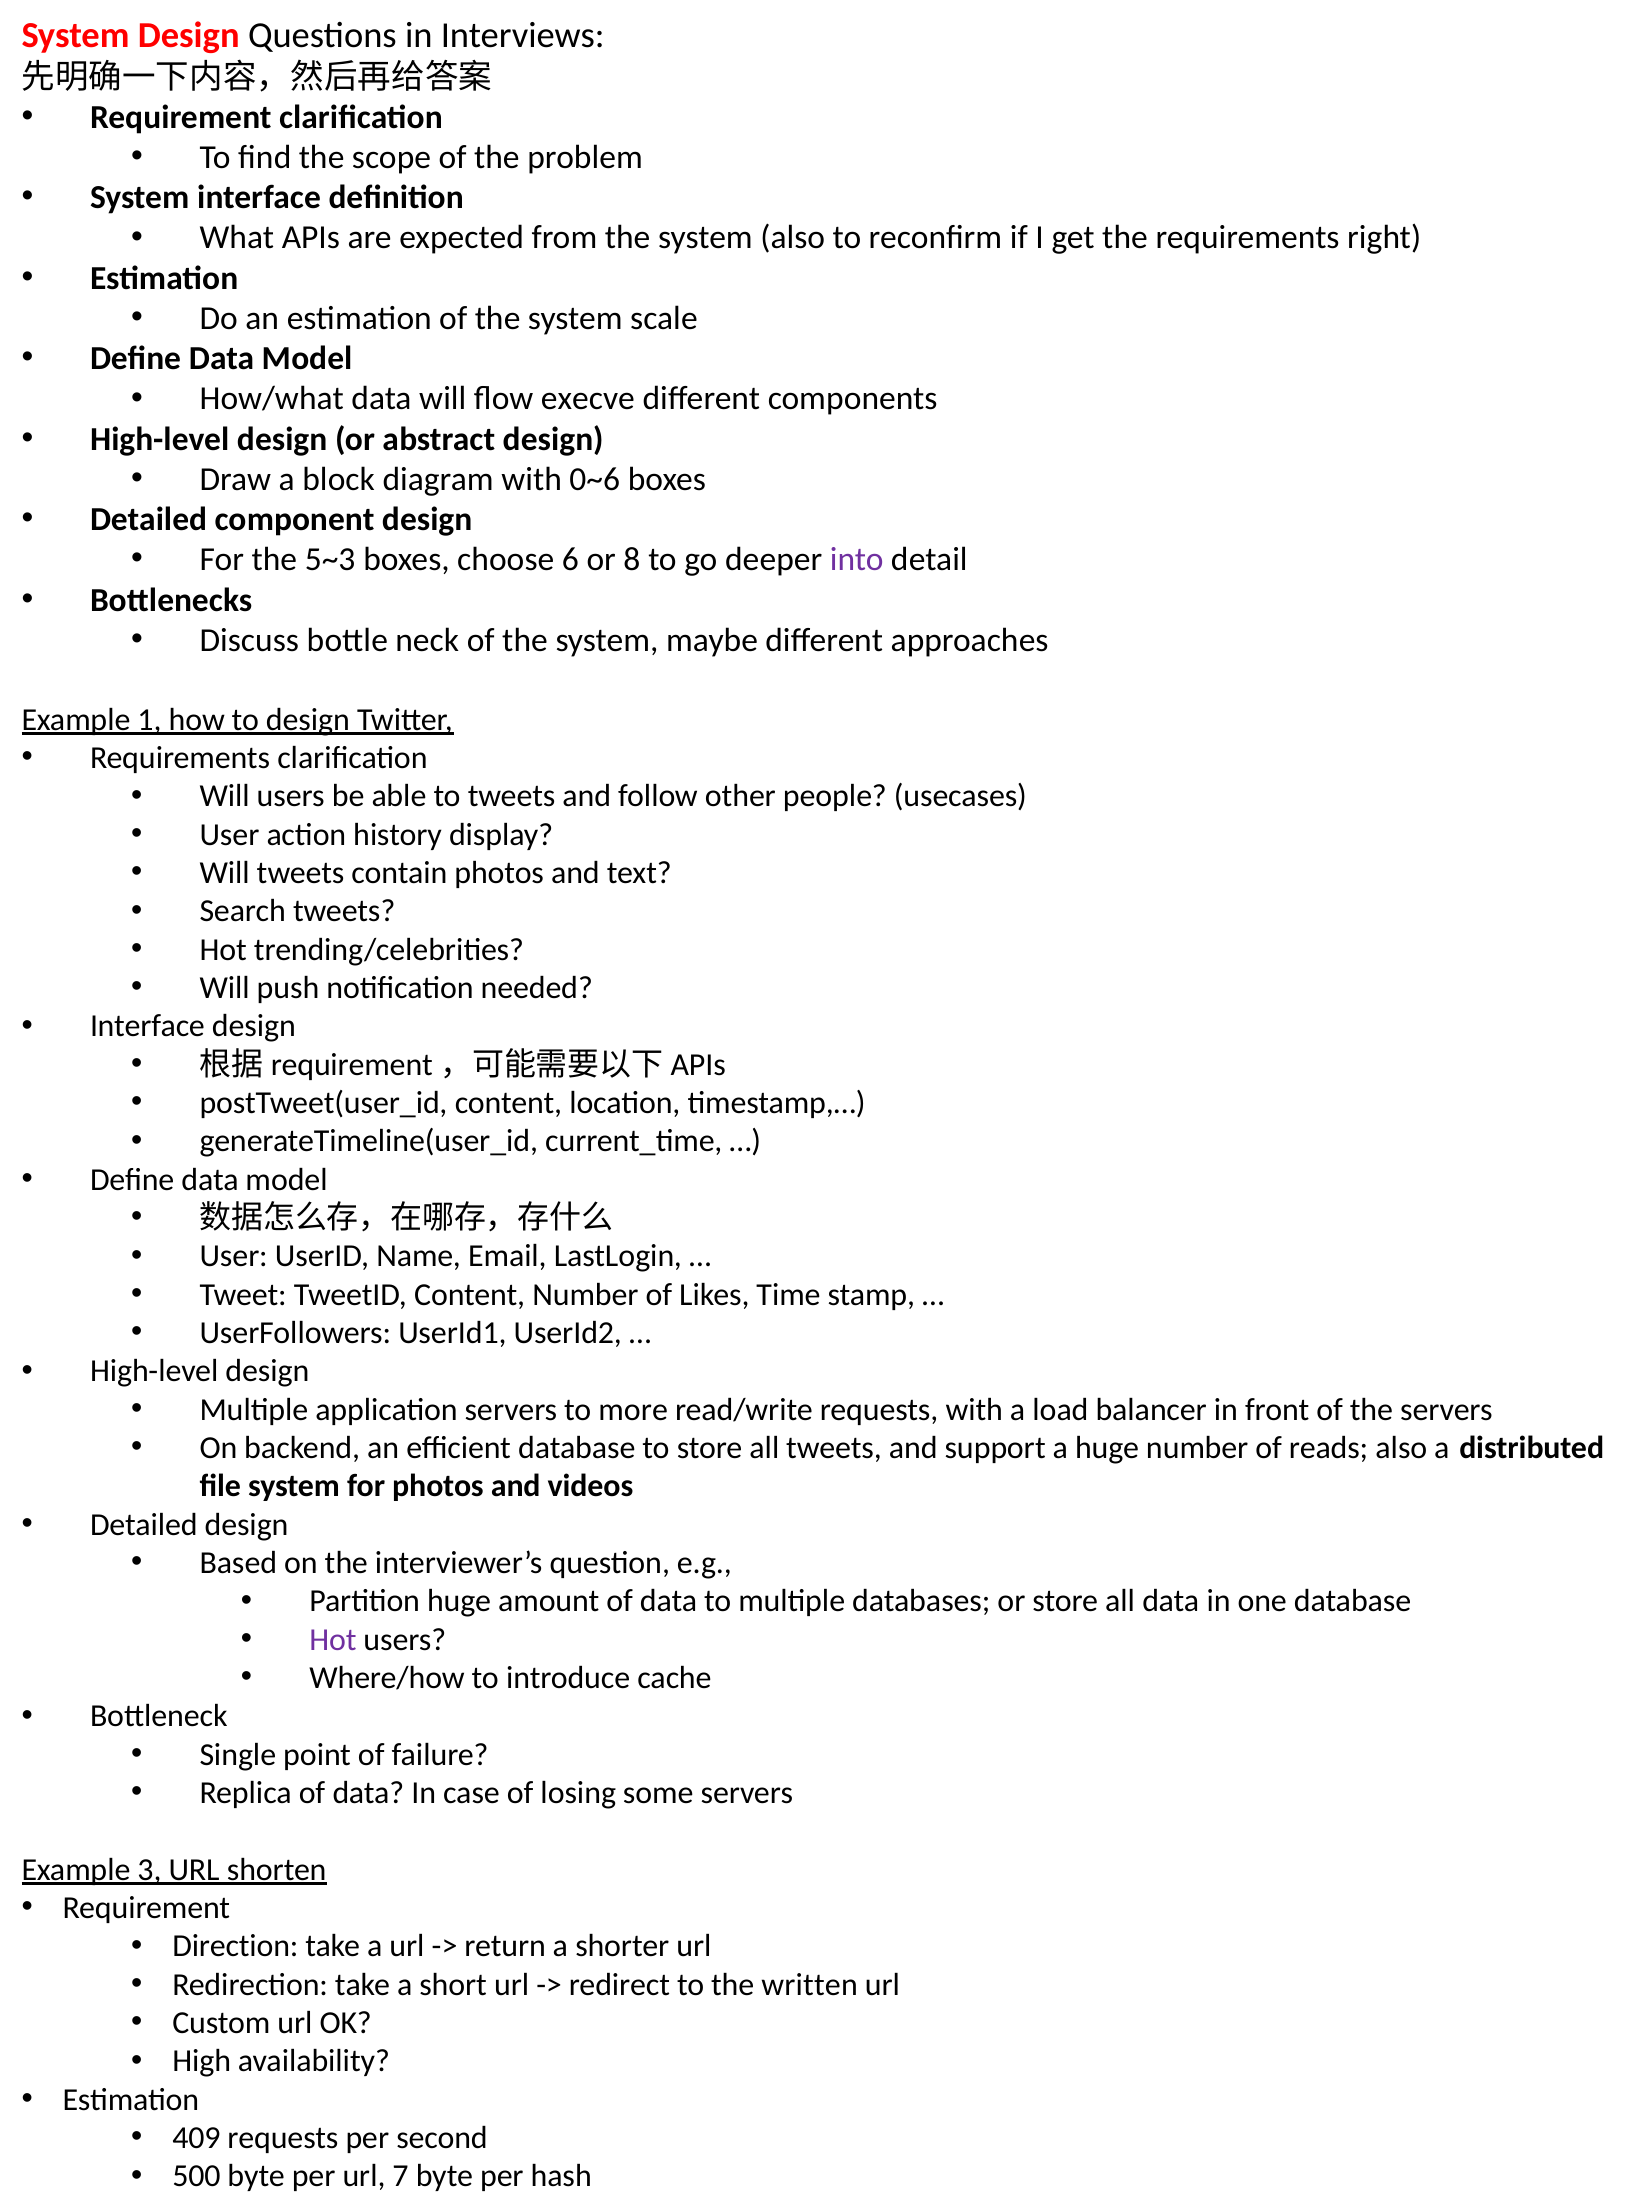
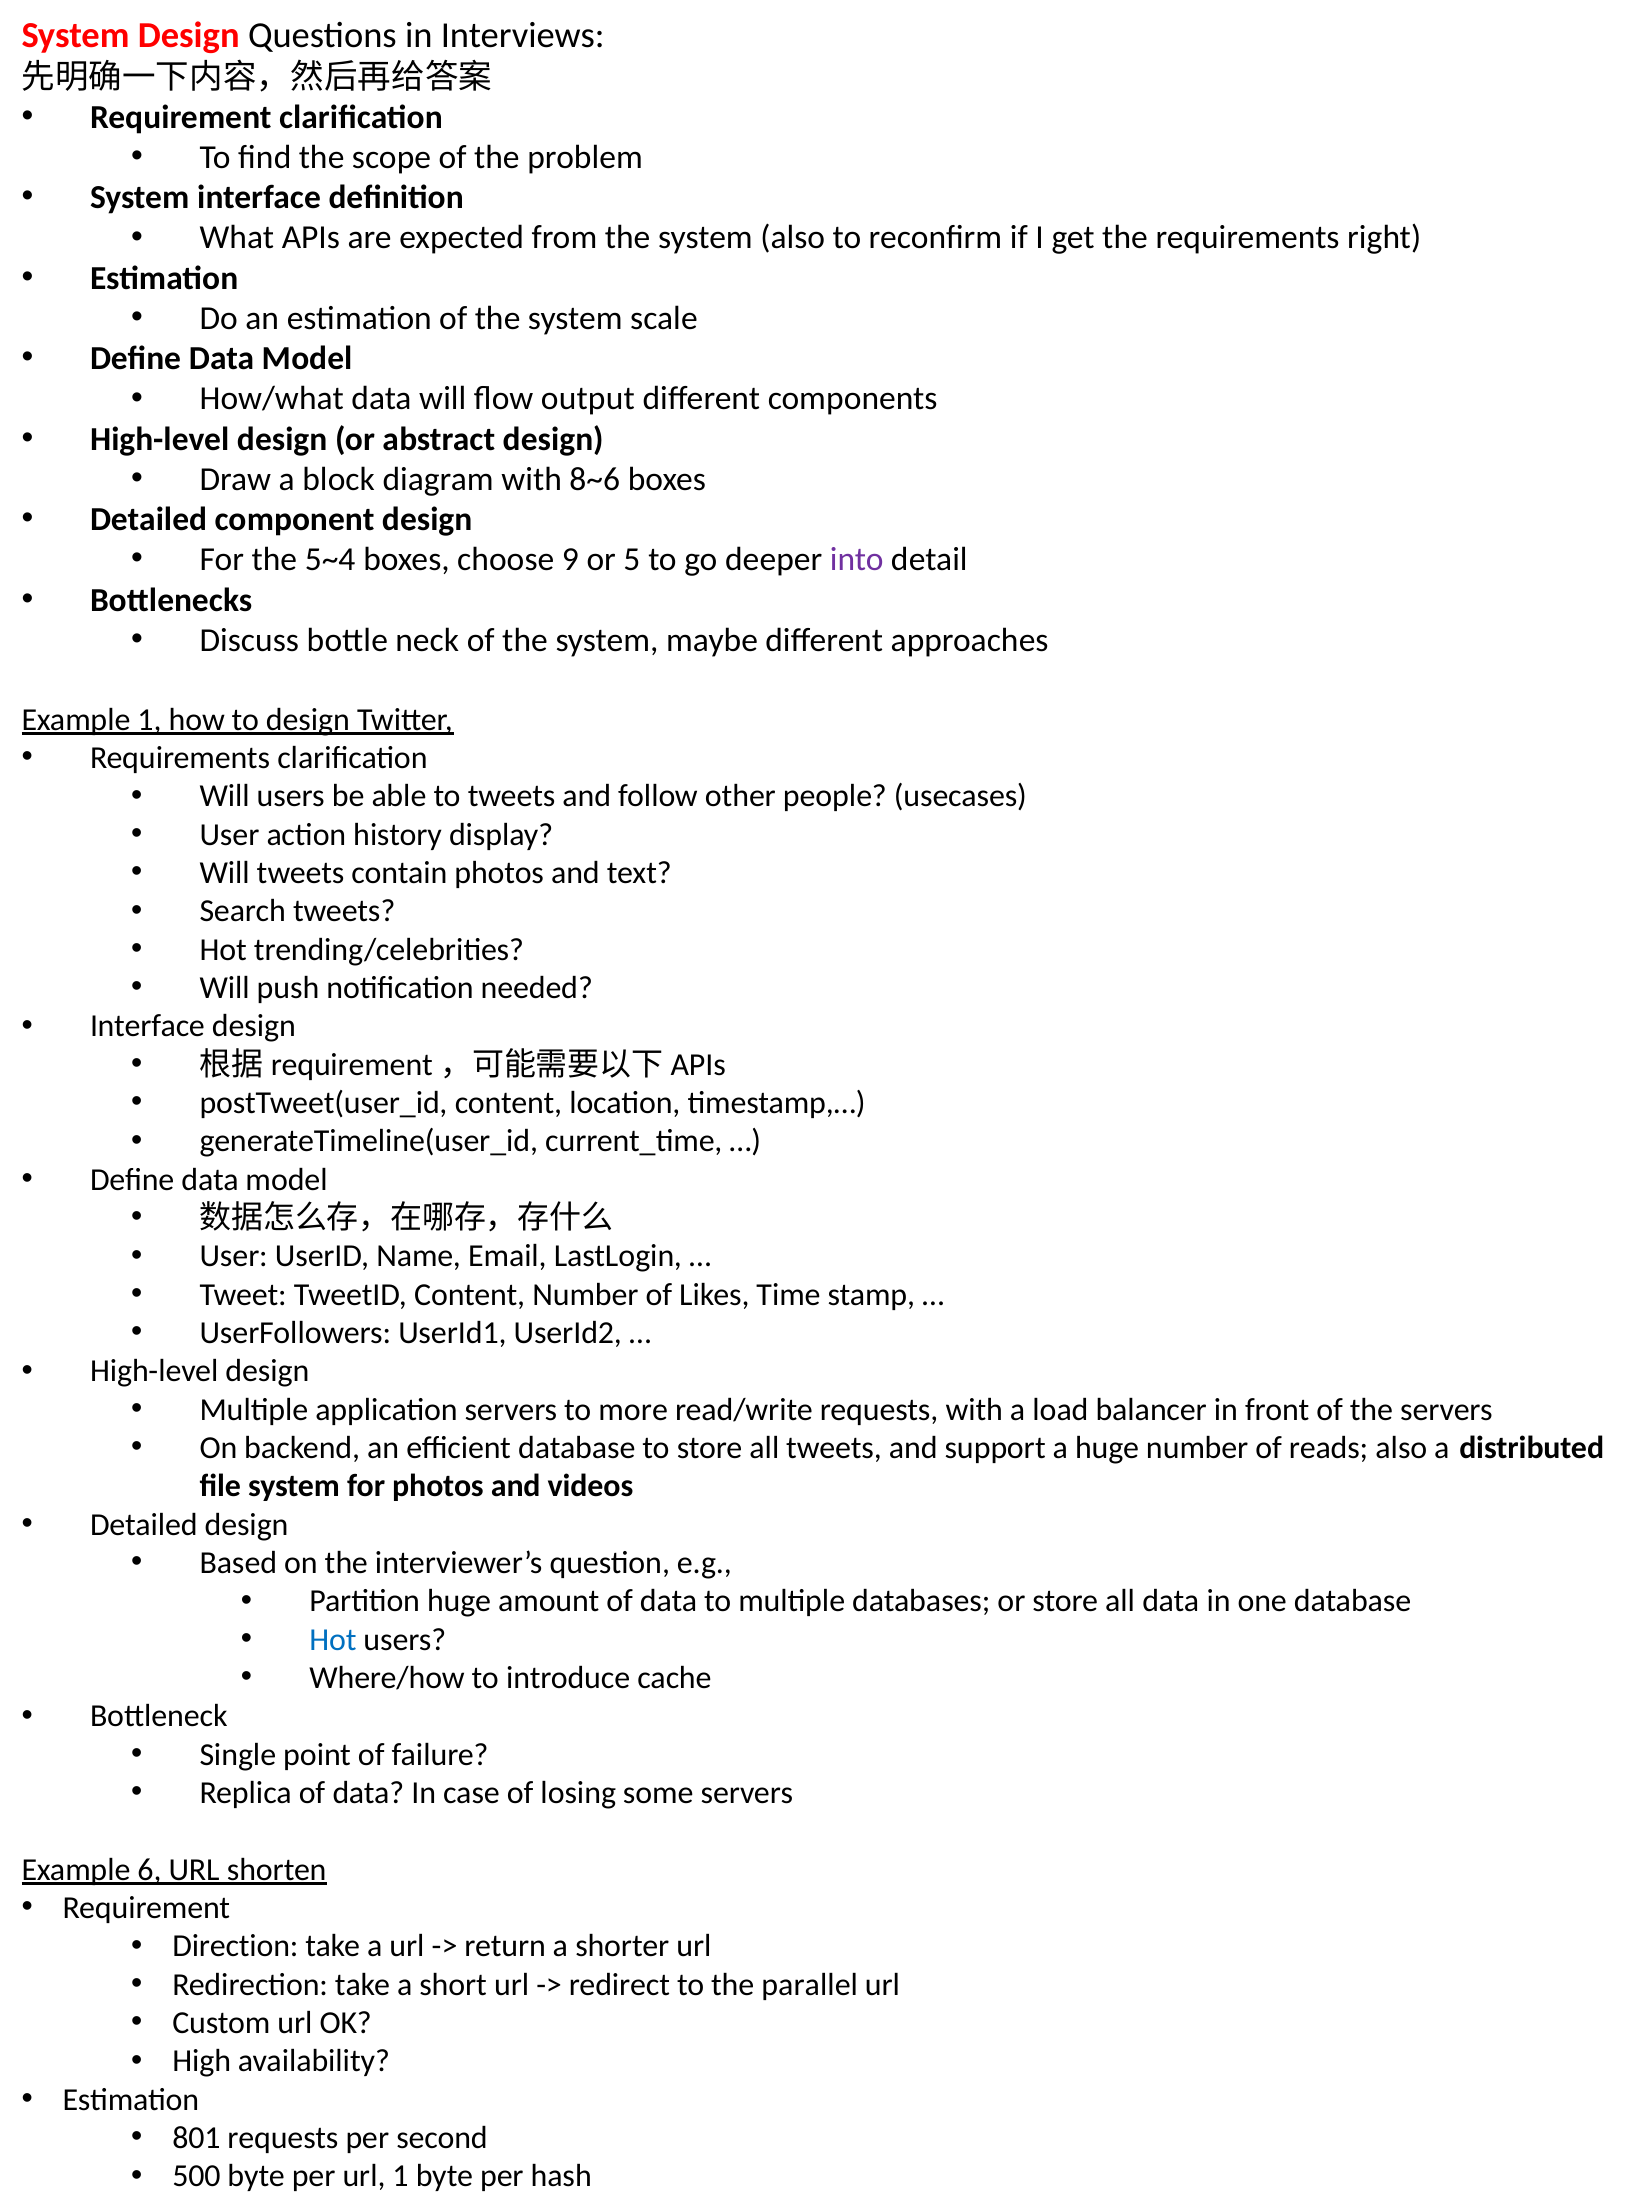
execve: execve -> output
0~6: 0~6 -> 8~6
5~3: 5~3 -> 5~4
6: 6 -> 9
8: 8 -> 5
Hot at (333, 1640) colour: purple -> blue
3: 3 -> 6
written: written -> parallel
409: 409 -> 801
url 7: 7 -> 1
